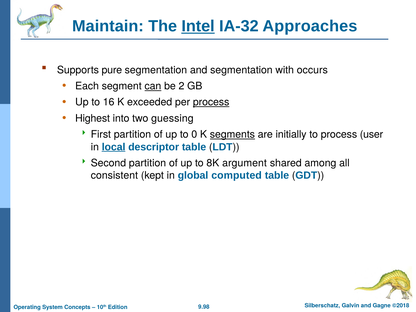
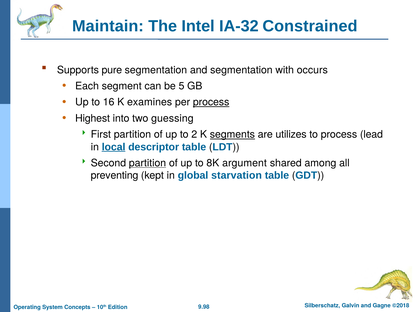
Intel underline: present -> none
Approaches: Approaches -> Constrained
can underline: present -> none
2: 2 -> 5
exceeded: exceeded -> examines
0: 0 -> 2
initially: initially -> utilizes
user: user -> lead
partition at (148, 163) underline: none -> present
consistent: consistent -> preventing
computed: computed -> starvation
